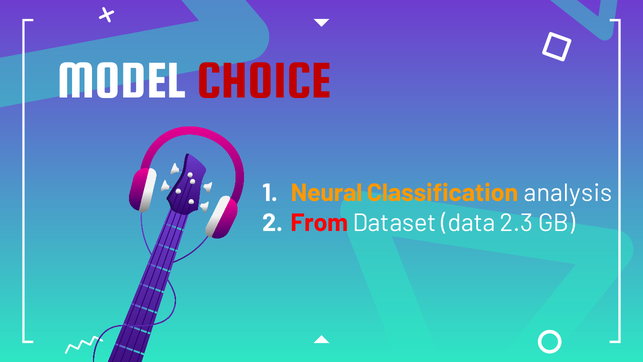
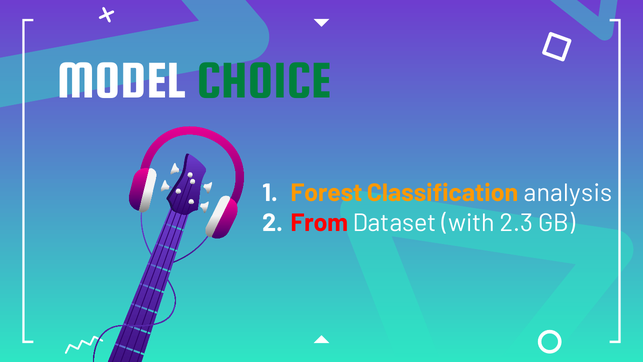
CHOICE colour: red -> green
Neural: Neural -> Forest
data: data -> with
